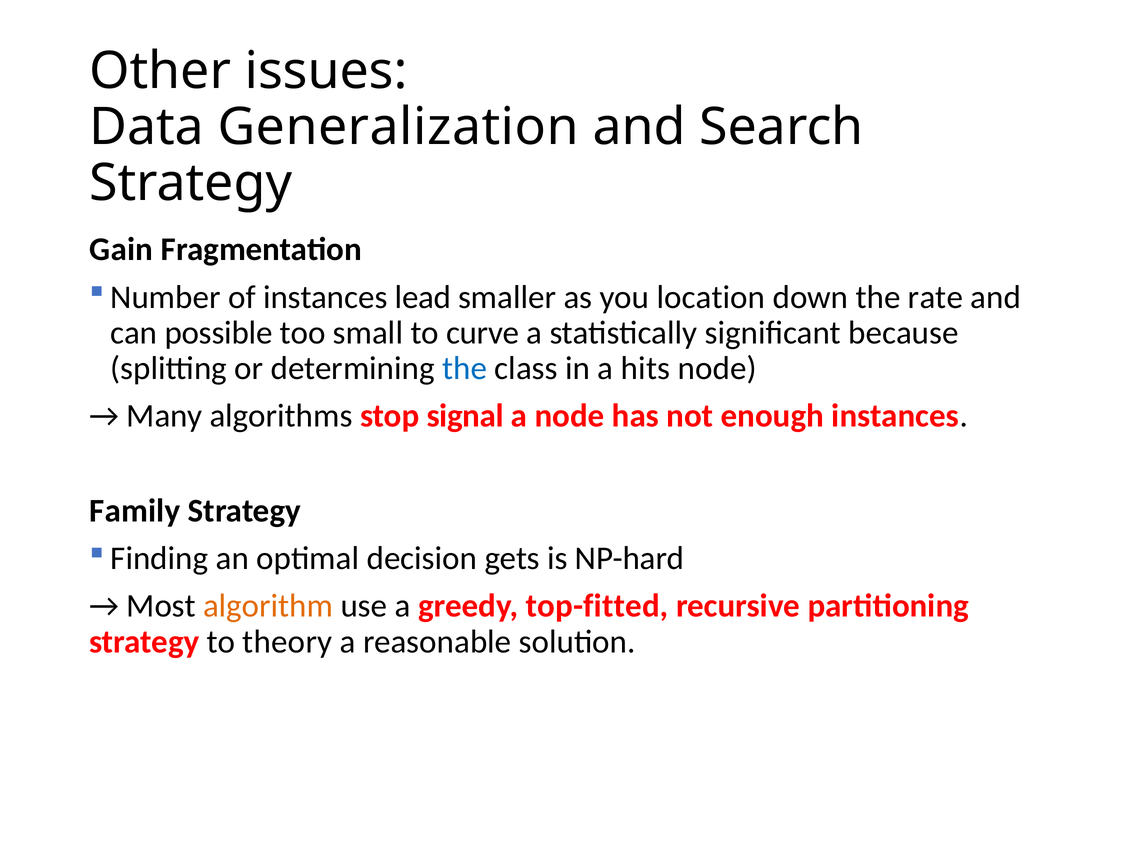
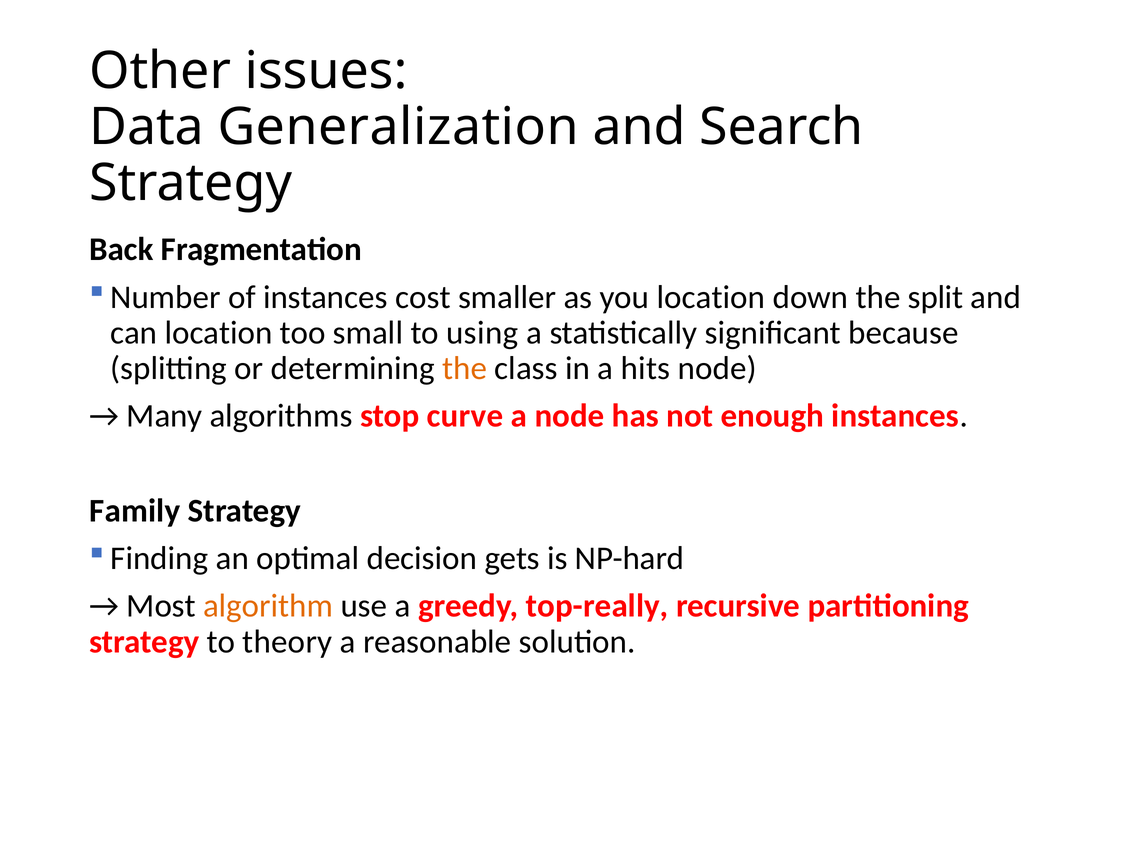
Gain: Gain -> Back
lead: lead -> cost
rate: rate -> split
can possible: possible -> location
curve: curve -> using
the at (465, 368) colour: blue -> orange
signal: signal -> curve
top-fitted: top-fitted -> top-really
